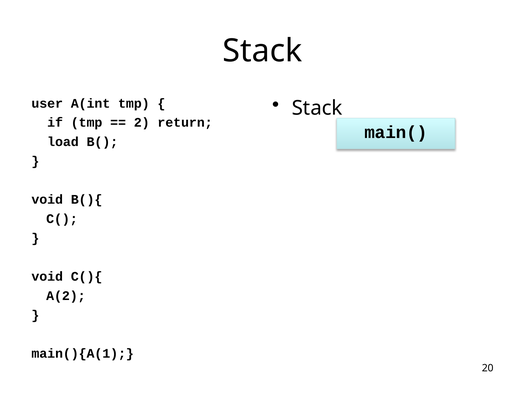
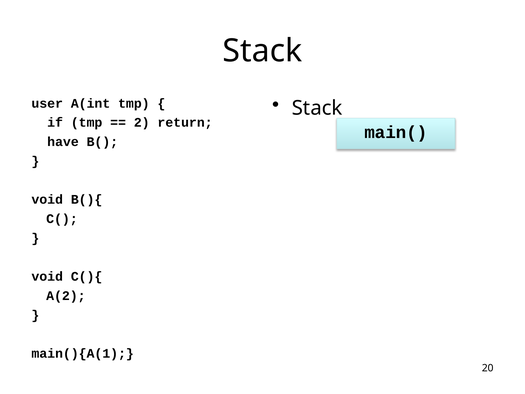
load: load -> have
